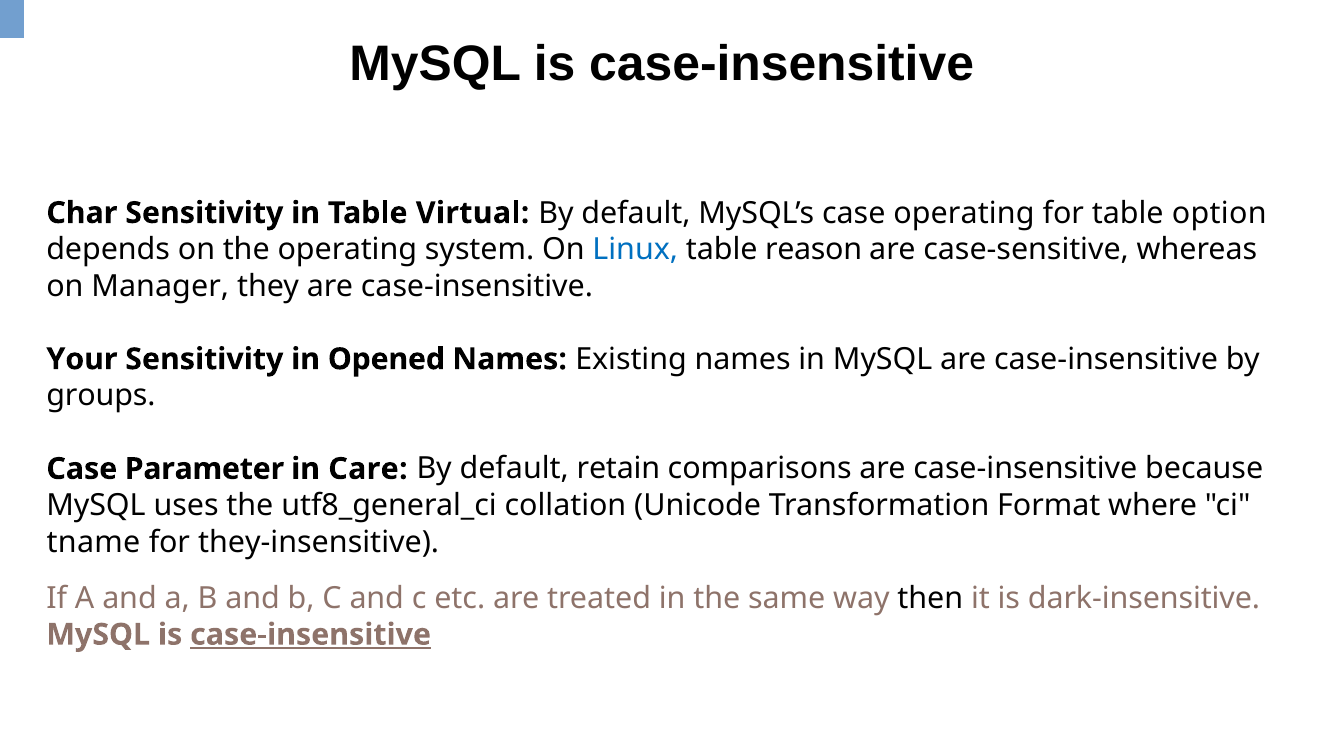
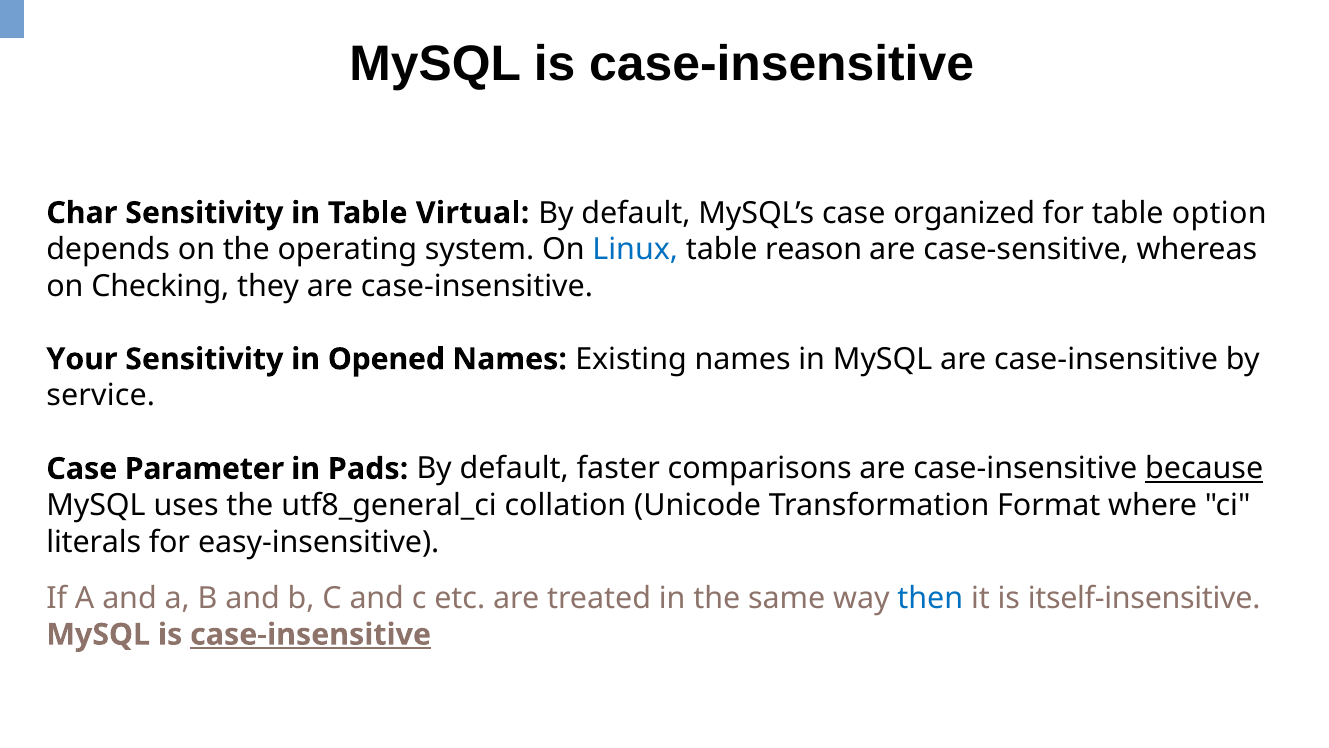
case operating: operating -> organized
Manager: Manager -> Checking
groups: groups -> service
Care: Care -> Pads
retain: retain -> faster
because underline: none -> present
tname: tname -> literals
they-insensitive: they-insensitive -> easy-insensitive
then colour: black -> blue
dark-insensitive: dark-insensitive -> itself-insensitive
